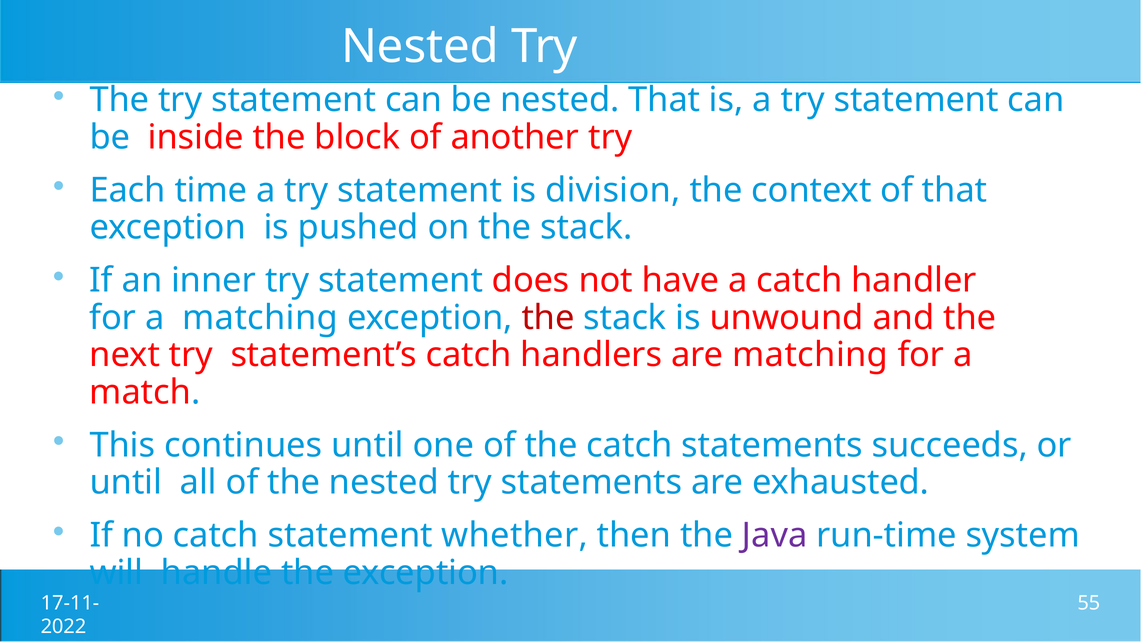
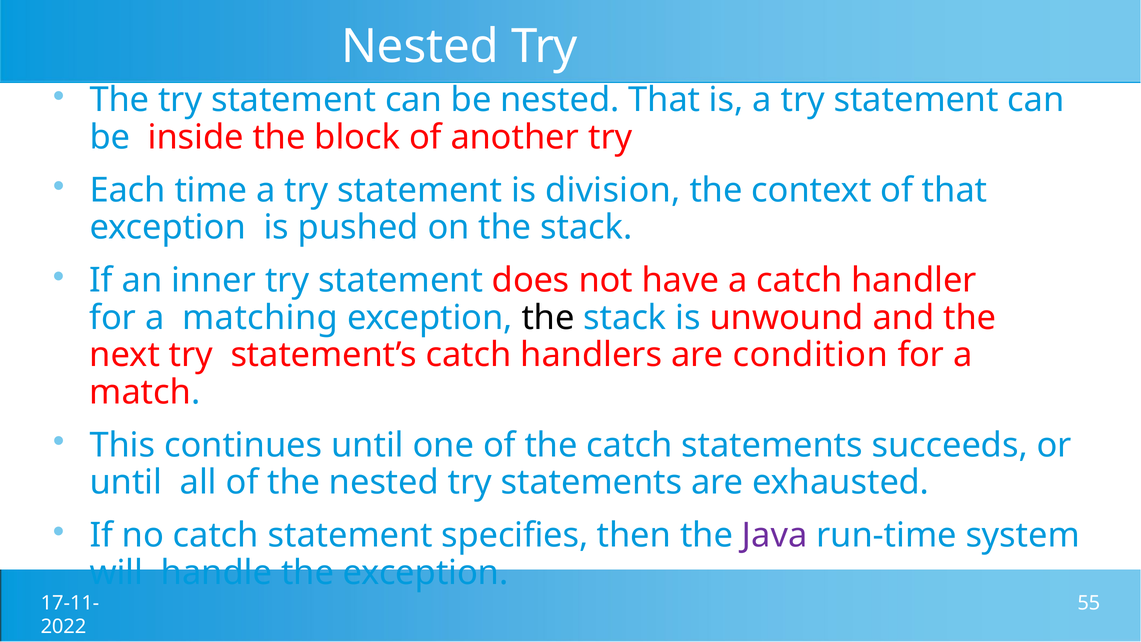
the at (548, 318) colour: red -> black
are matching: matching -> condition
whether: whether -> specifies
